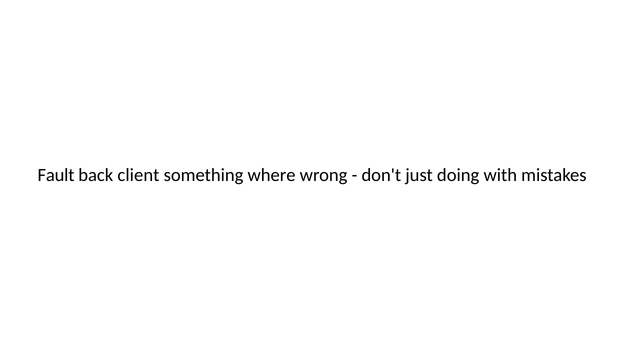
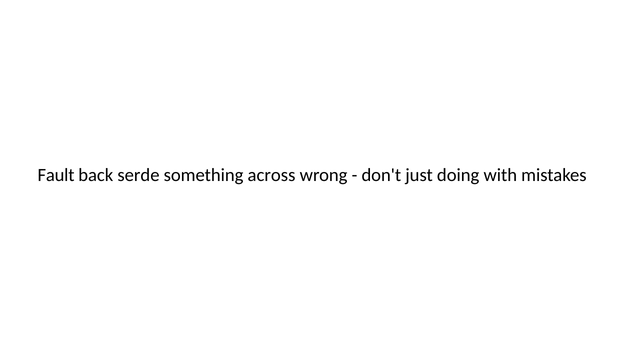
client: client -> serde
where: where -> across
